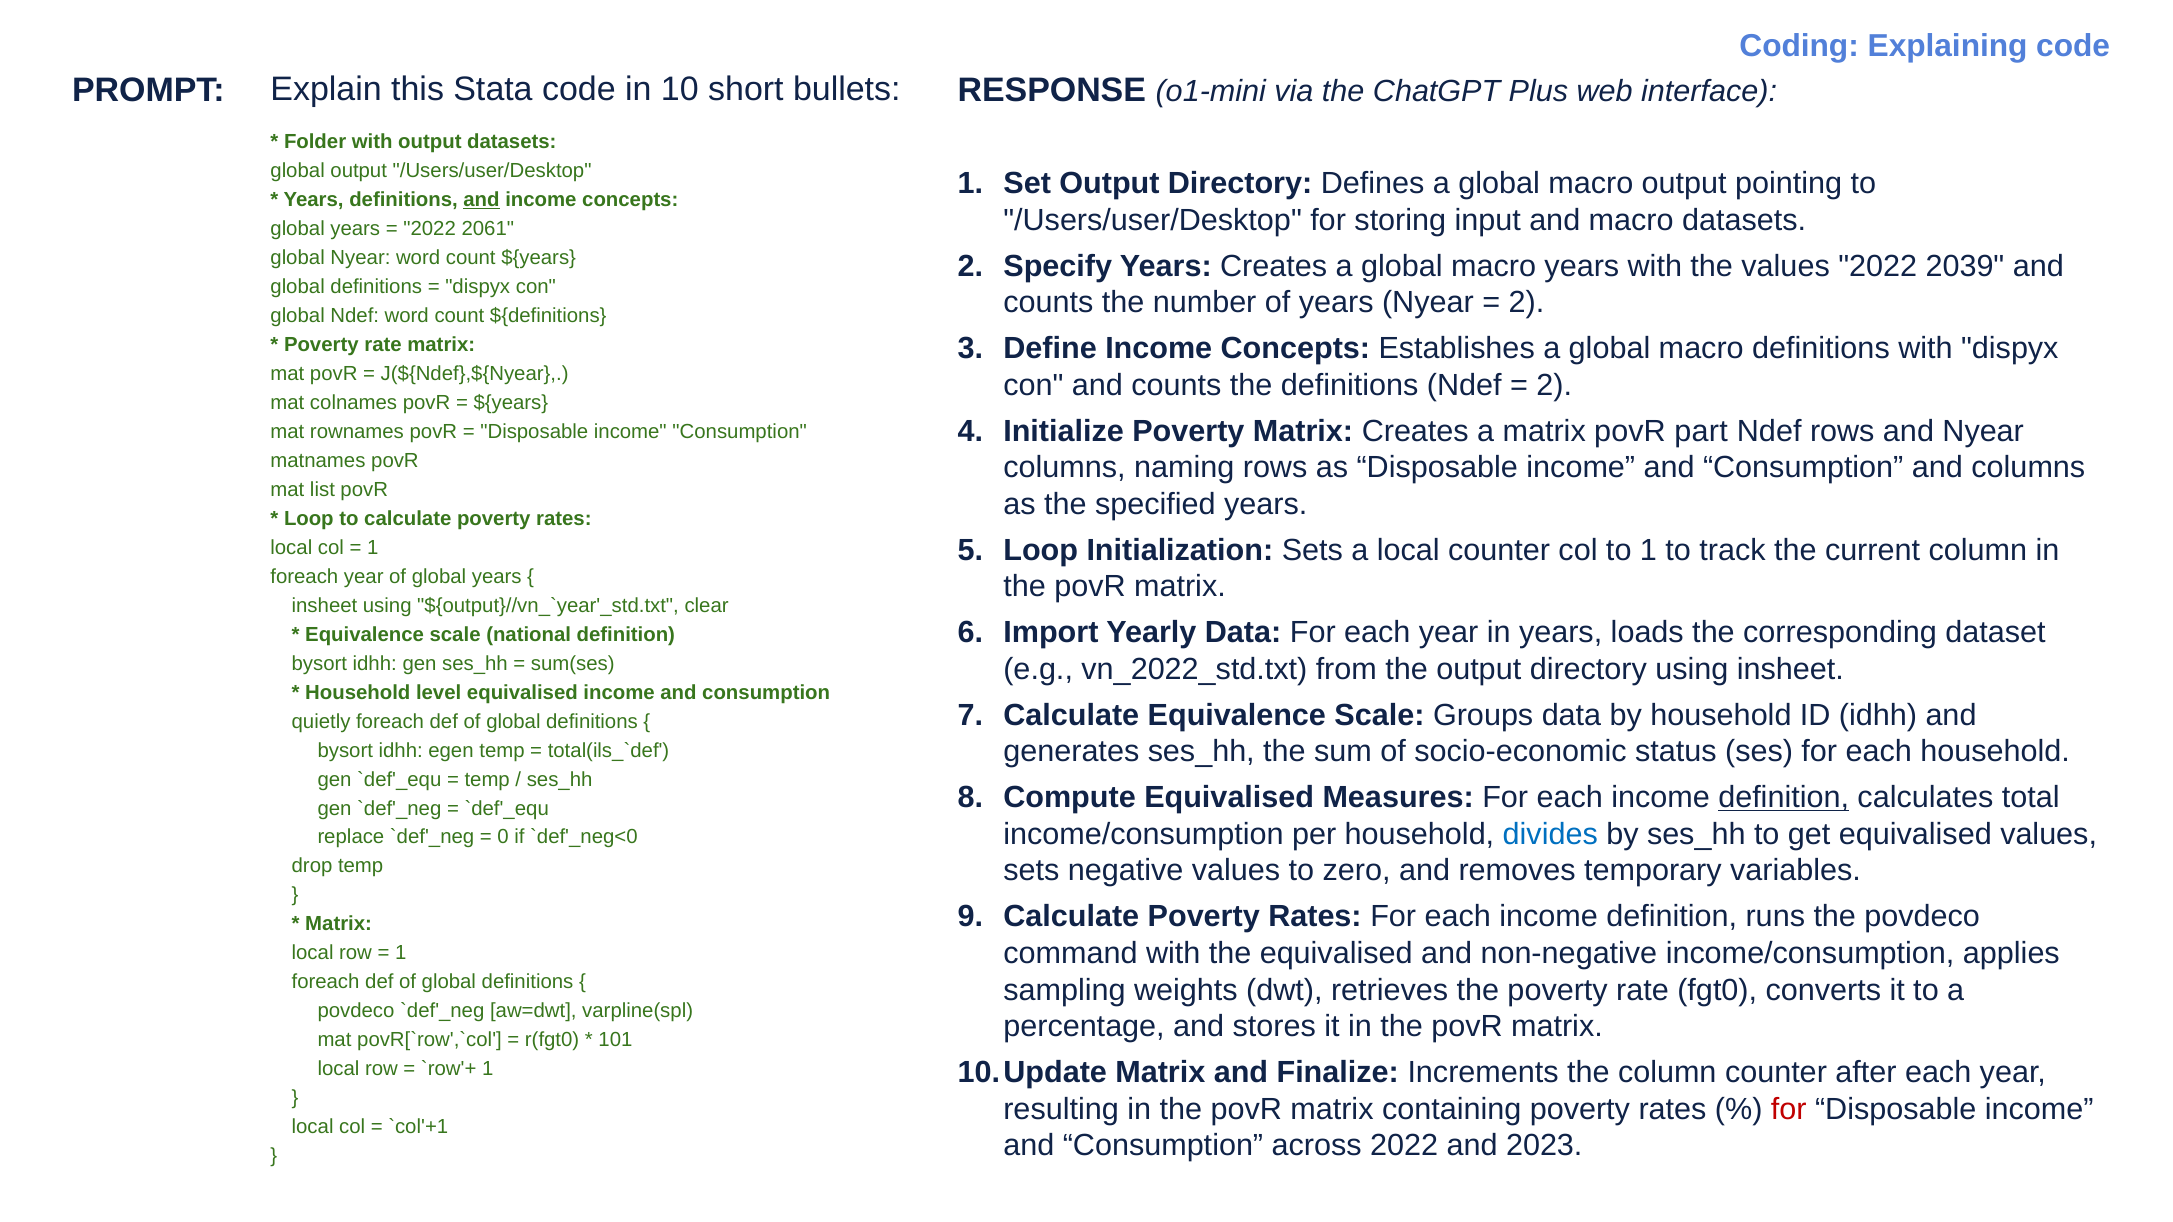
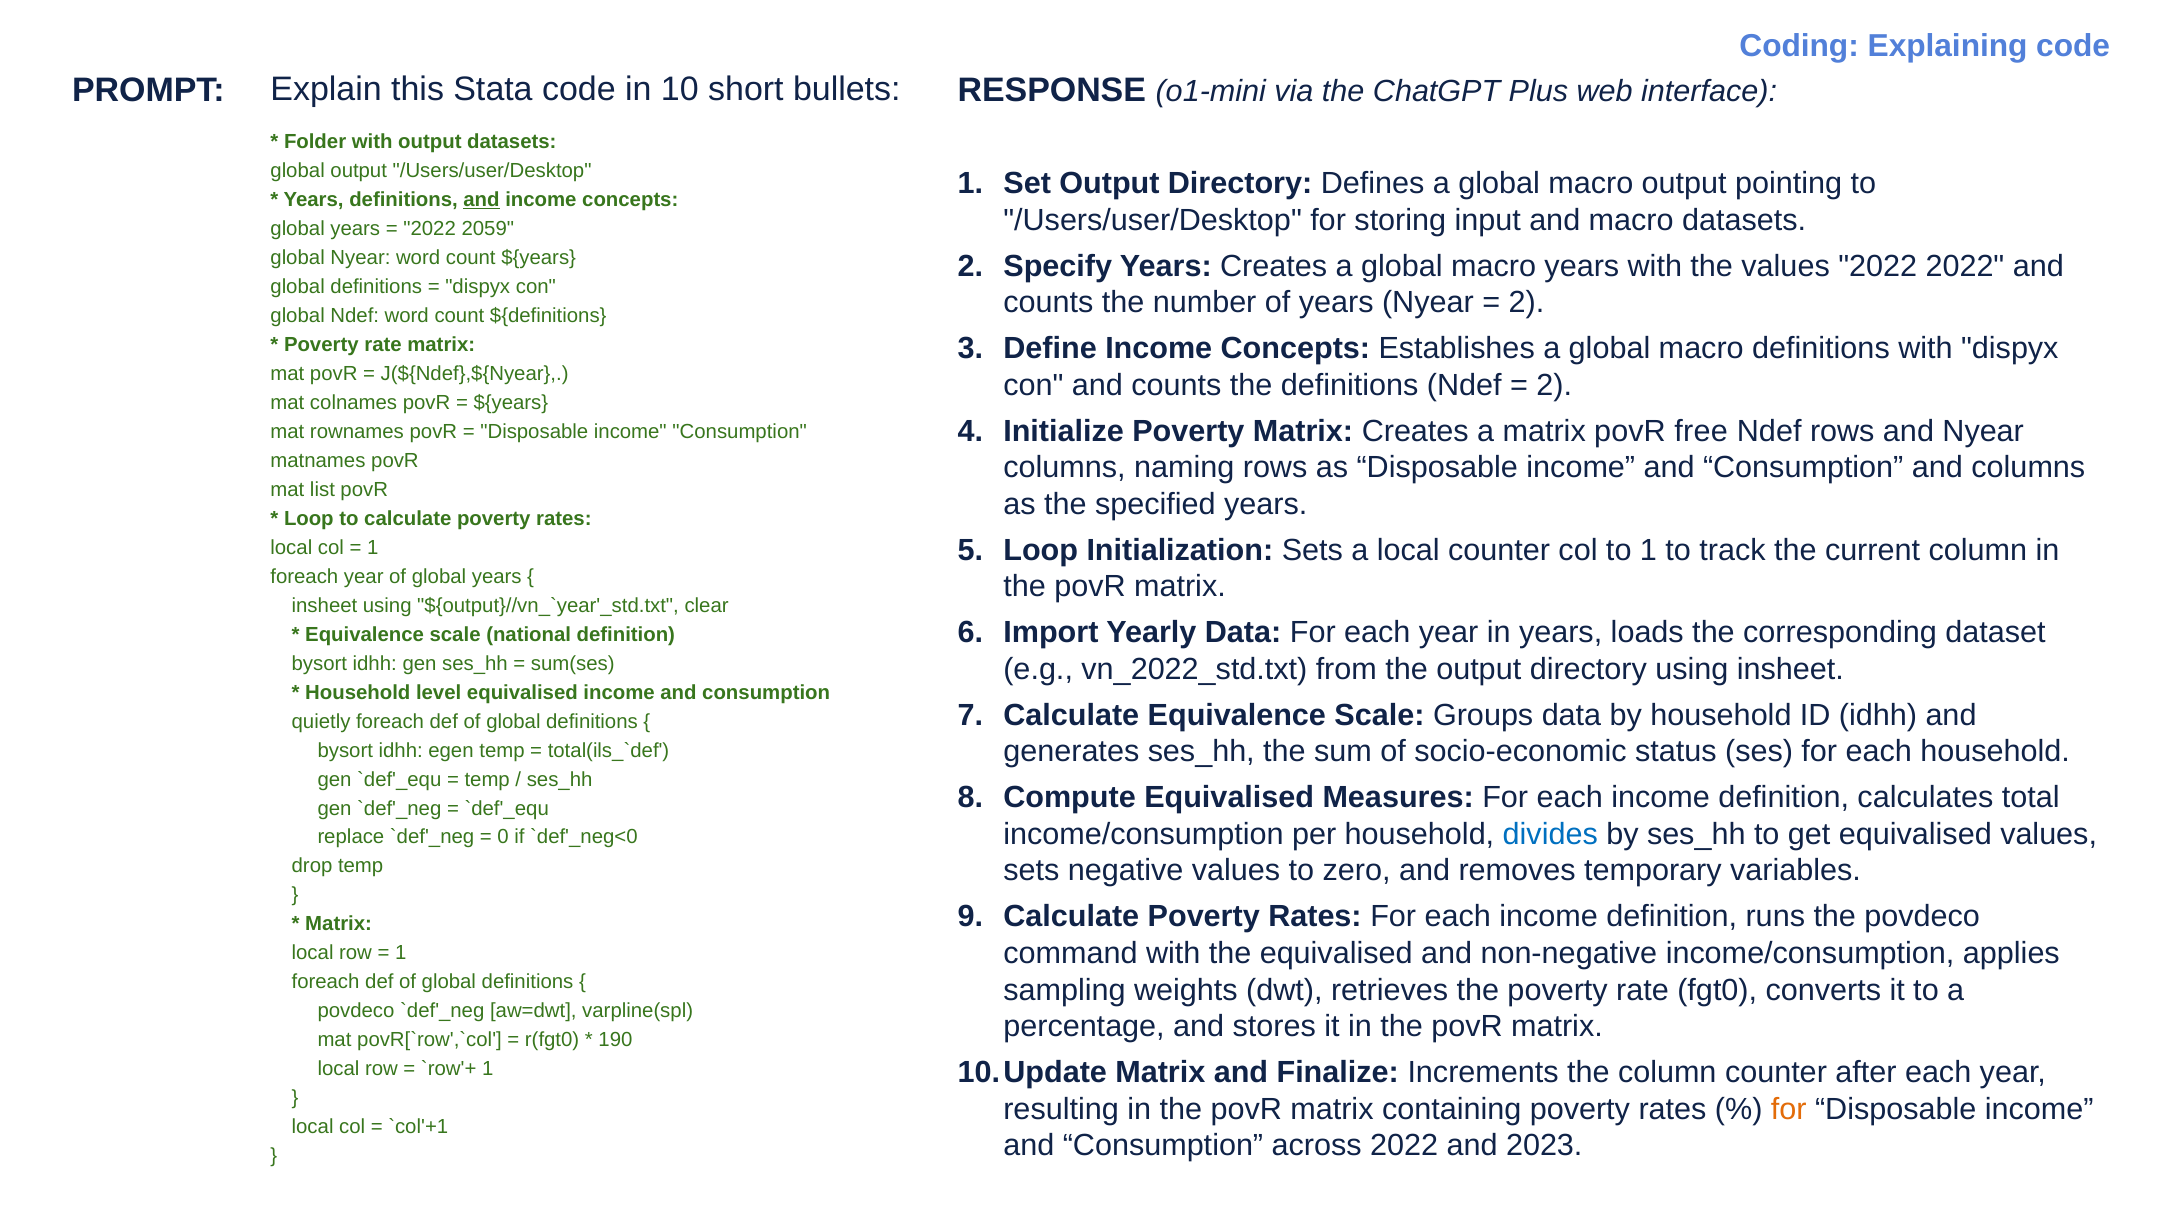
2061: 2061 -> 2059
2022 2039: 2039 -> 2022
part: part -> free
definition at (1784, 798) underline: present -> none
101: 101 -> 190
for at (1789, 1110) colour: red -> orange
